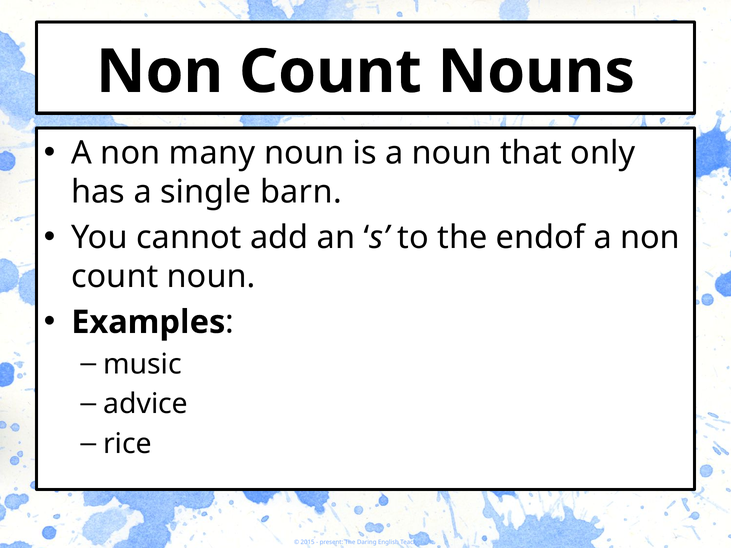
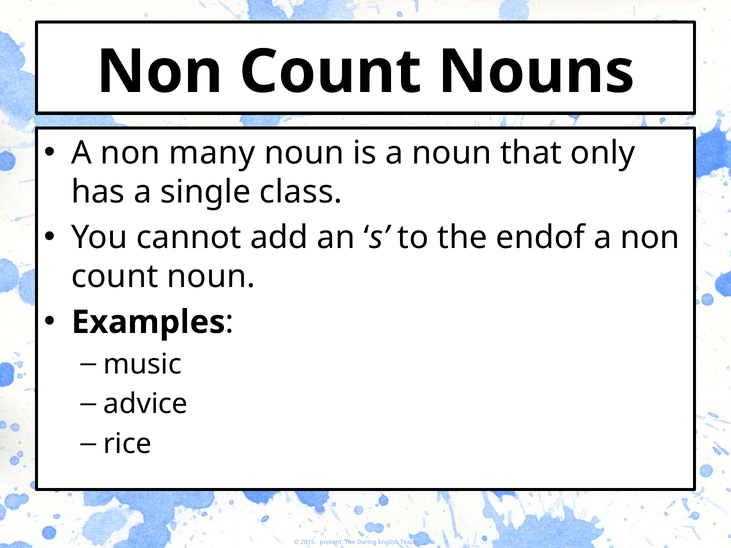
barn: barn -> class
